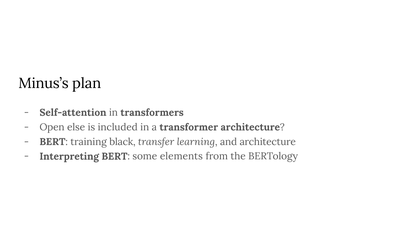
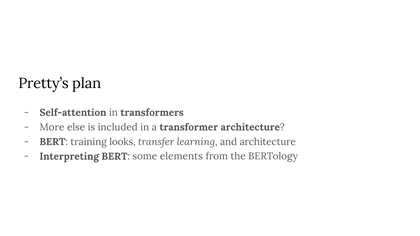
Minus’s: Minus’s -> Pretty’s
Open: Open -> More
black: black -> looks
